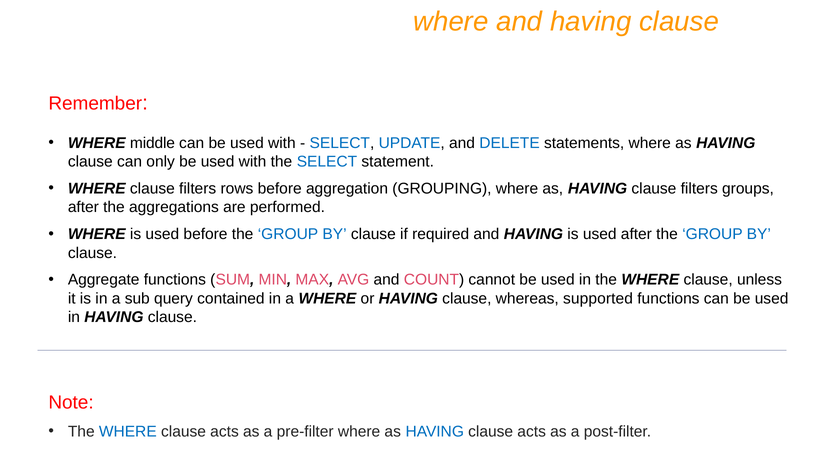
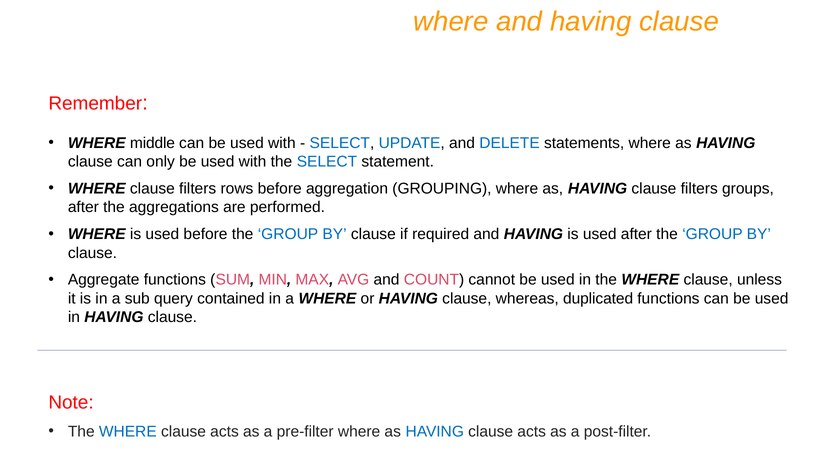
supported: supported -> duplicated
